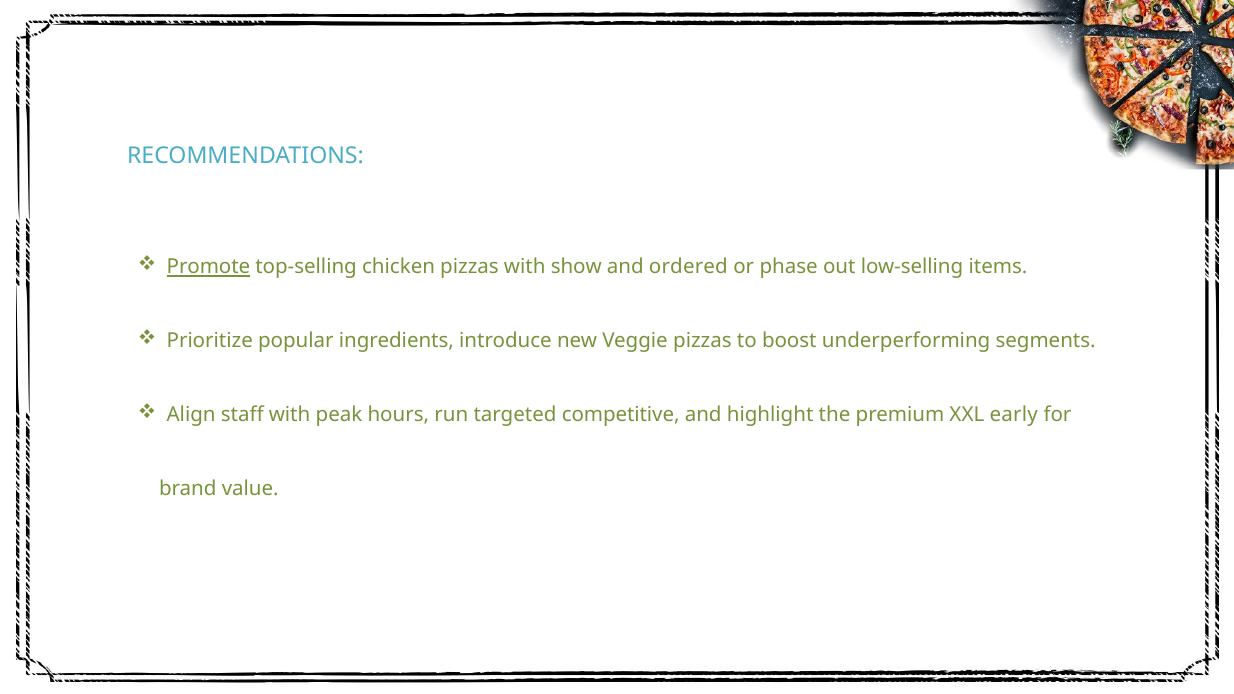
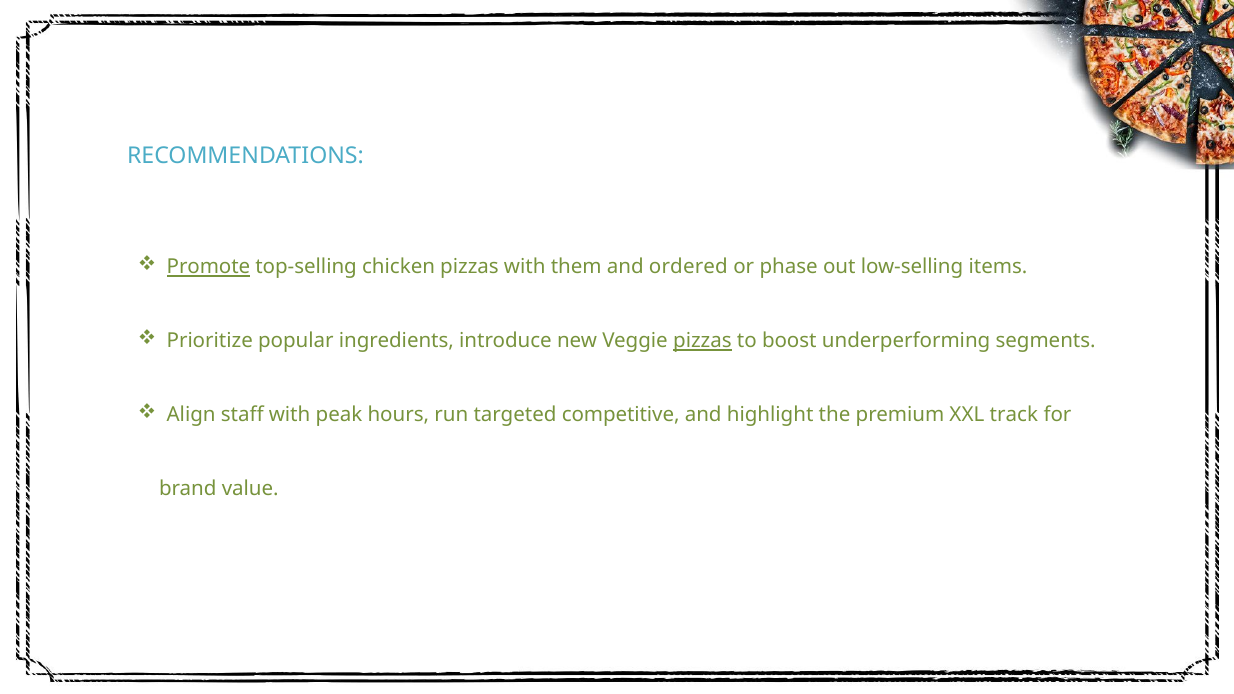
show: show -> them
pizzas at (702, 341) underline: none -> present
early: early -> track
